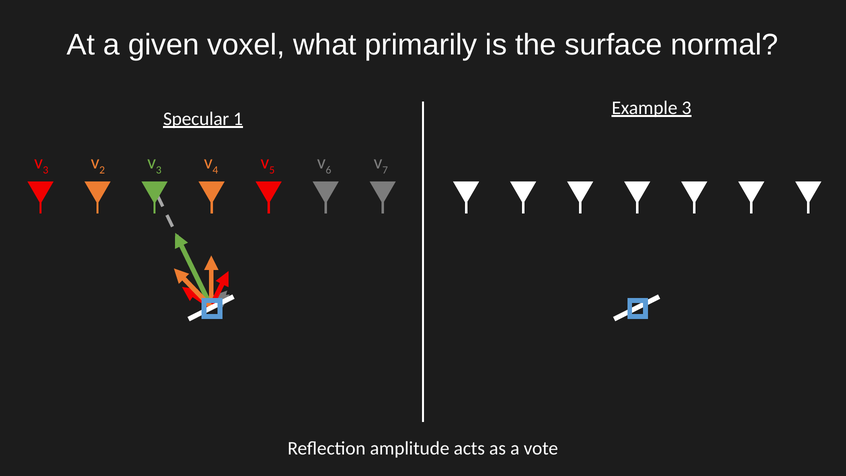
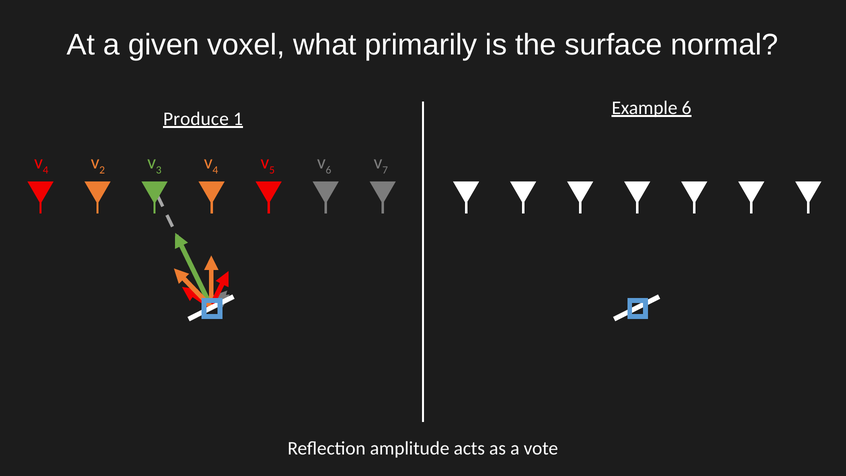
Example 3: 3 -> 6
Specular: Specular -> Produce
3 at (46, 170): 3 -> 4
